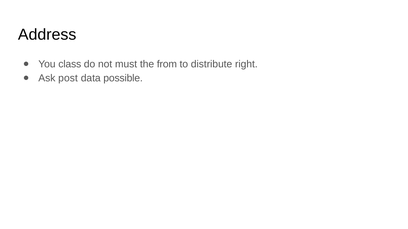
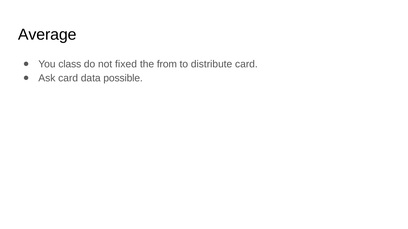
Address: Address -> Average
must: must -> fixed
distribute right: right -> card
Ask post: post -> card
